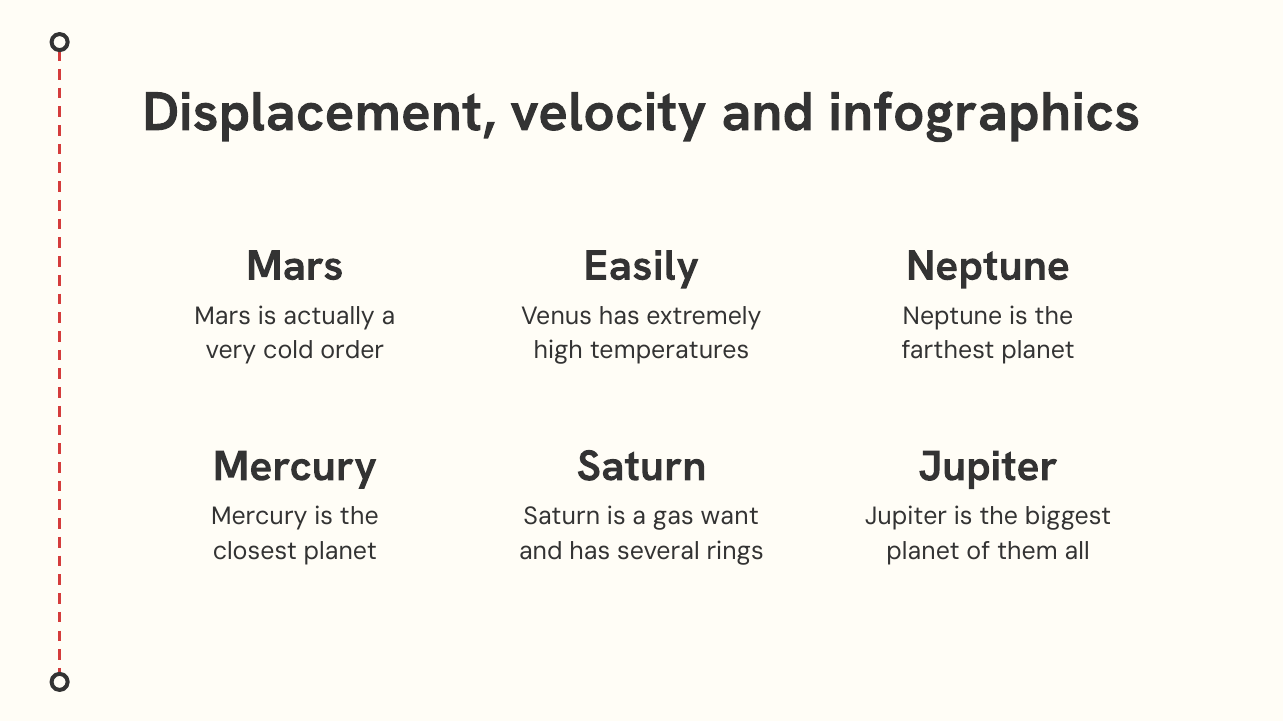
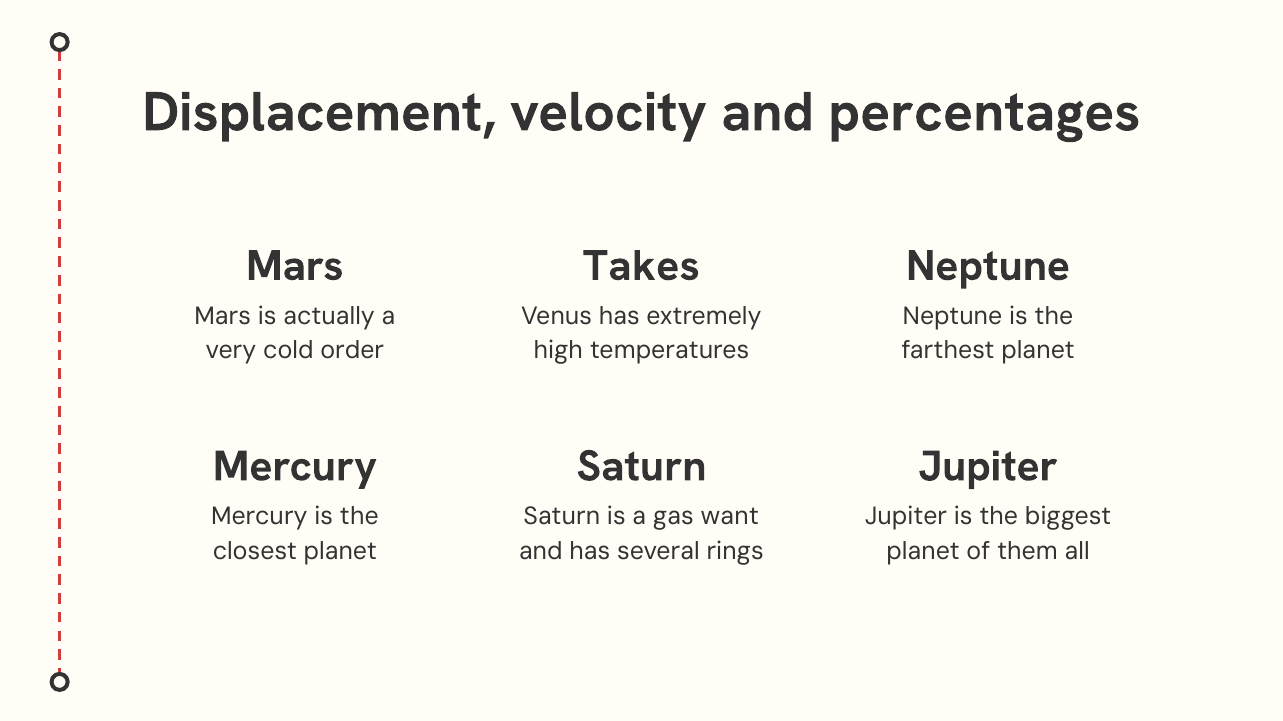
infographics: infographics -> percentages
Easily: Easily -> Takes
